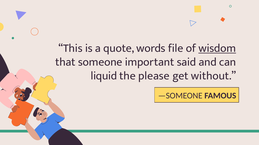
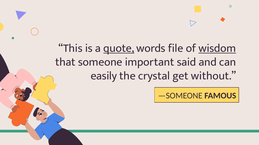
quote underline: none -> present
liquid: liquid -> easily
please: please -> crystal
